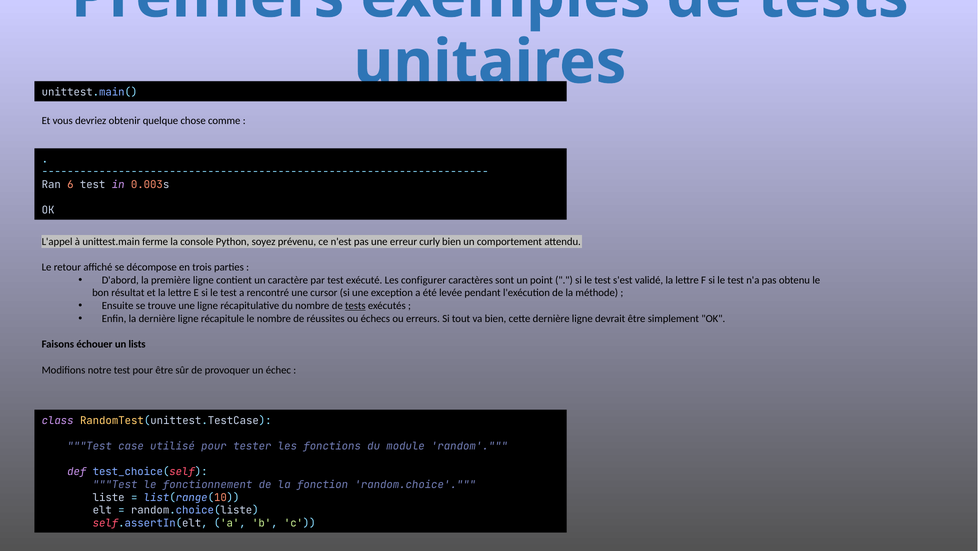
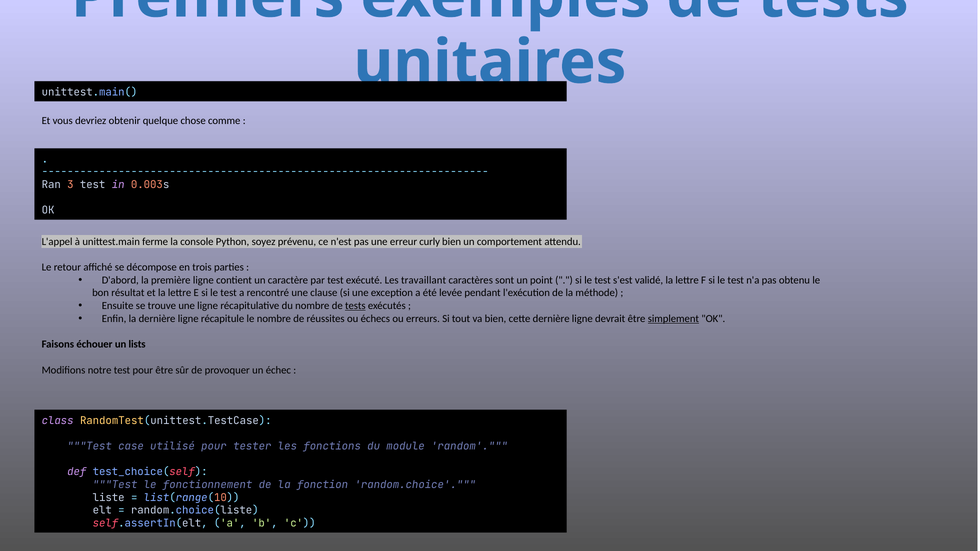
6: 6 -> 3
configurer: configurer -> travaillant
cursor: cursor -> clause
simplement underline: none -> present
